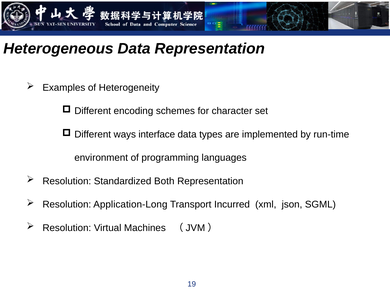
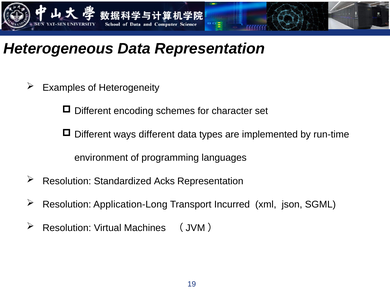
ways interface: interface -> different
Both: Both -> Acks
